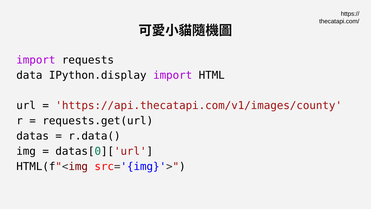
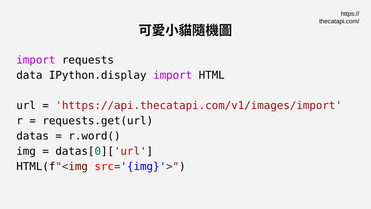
https://api.thecatapi.com/v1/images/county: https://api.thecatapi.com/v1/images/county -> https://api.thecatapi.com/v1/images/import
r.data(: r.data( -> r.word(
